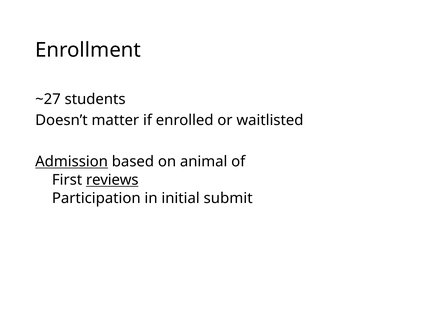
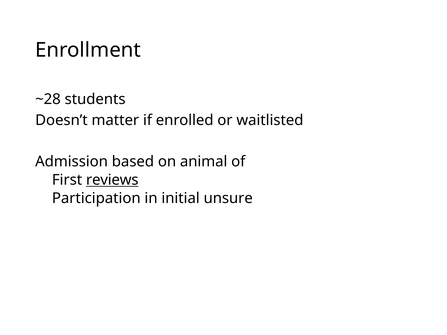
~27: ~27 -> ~28
Admission underline: present -> none
submit: submit -> unsure
